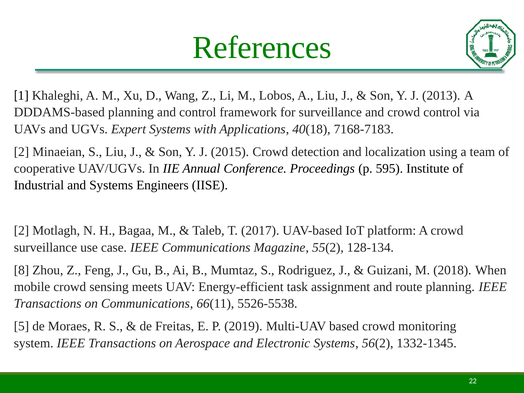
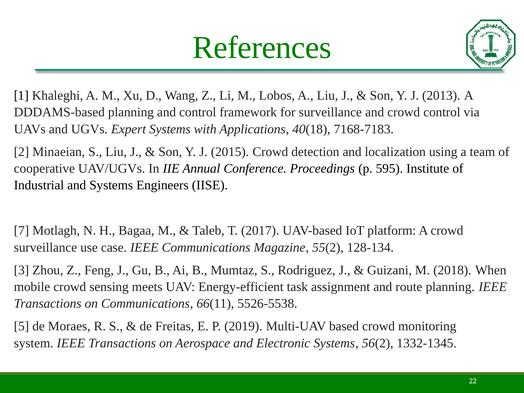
2 at (21, 231): 2 -> 7
8: 8 -> 3
